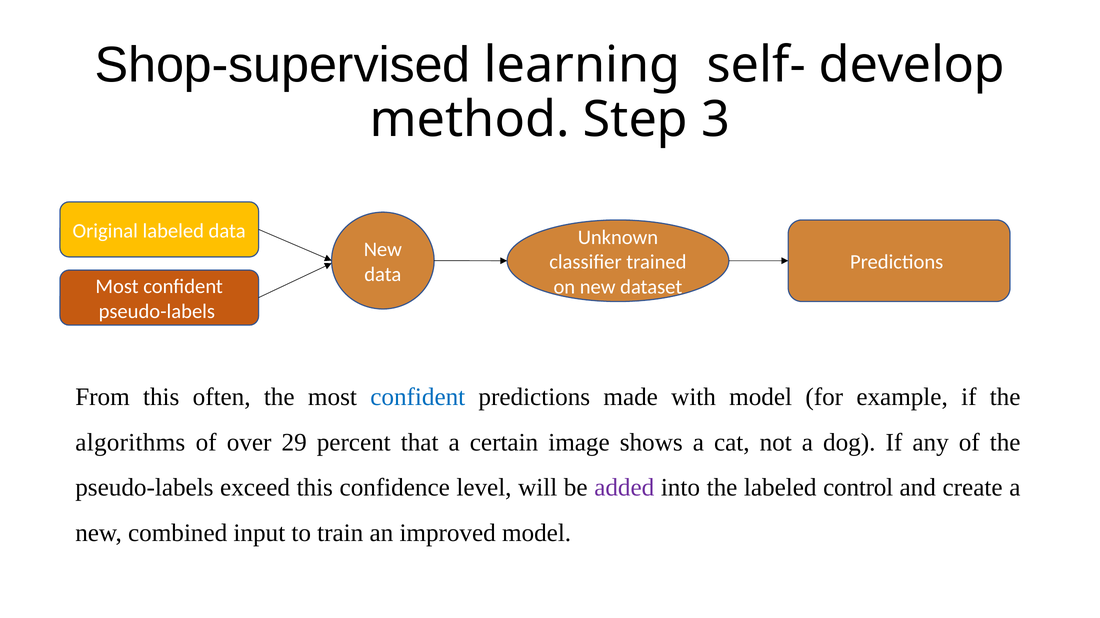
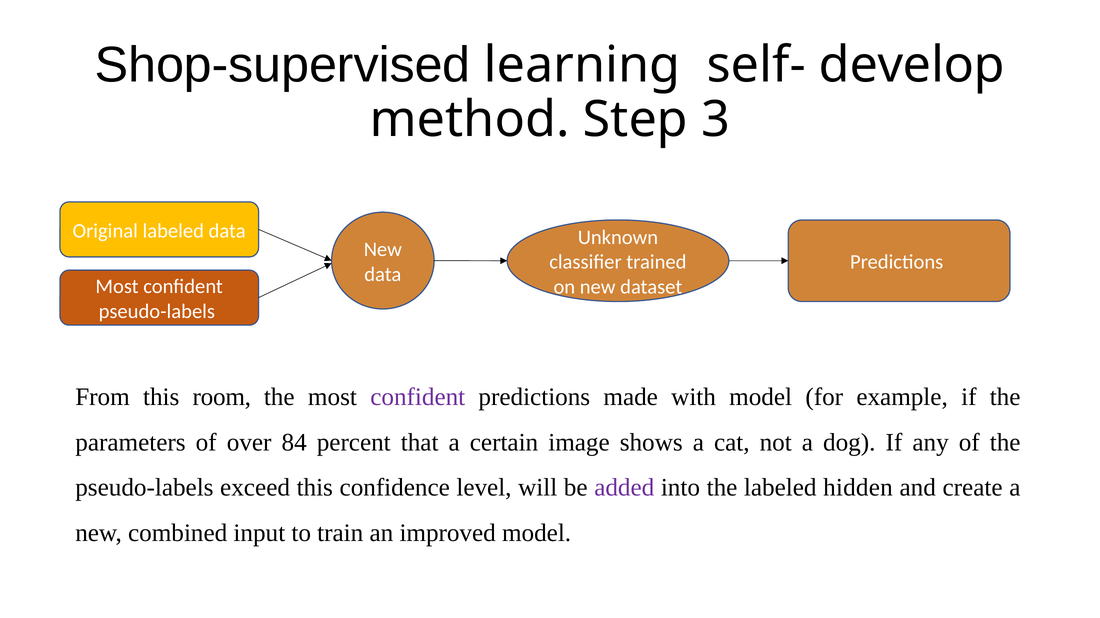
often: often -> room
confident at (418, 398) colour: blue -> purple
algorithms: algorithms -> parameters
29: 29 -> 84
control: control -> hidden
